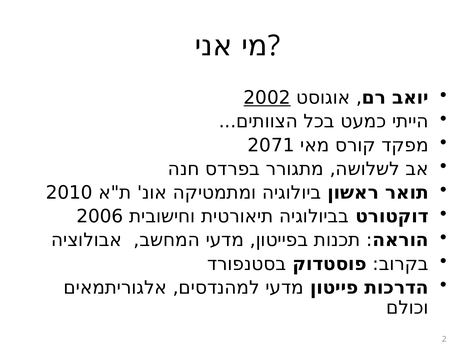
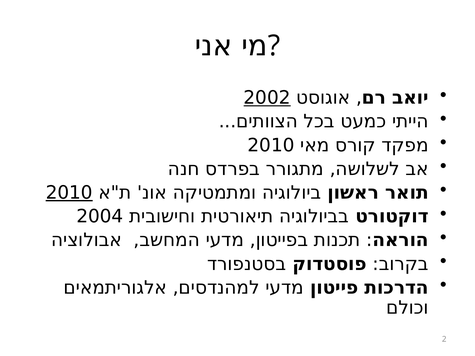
2071 at (271, 145): 2071 -> 2010
2010 at (69, 193) underline: none -> present
2006: 2006 -> 2004
